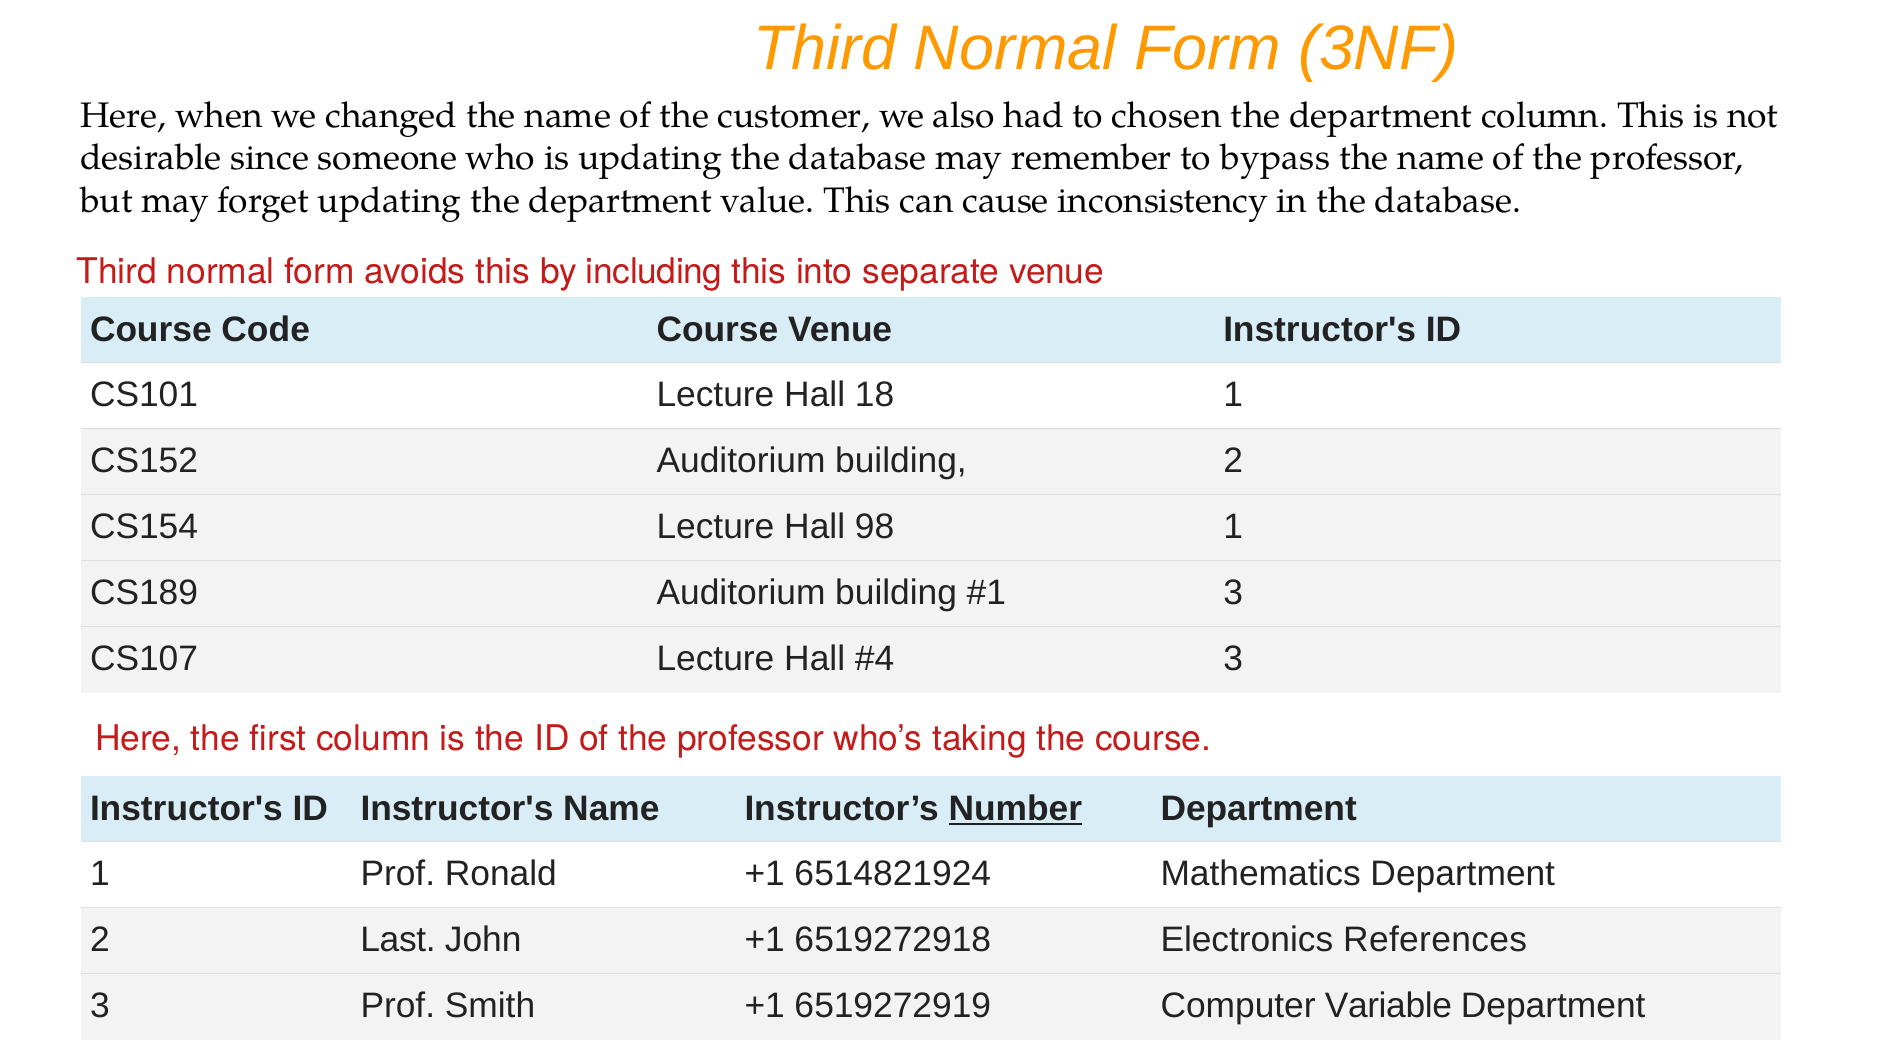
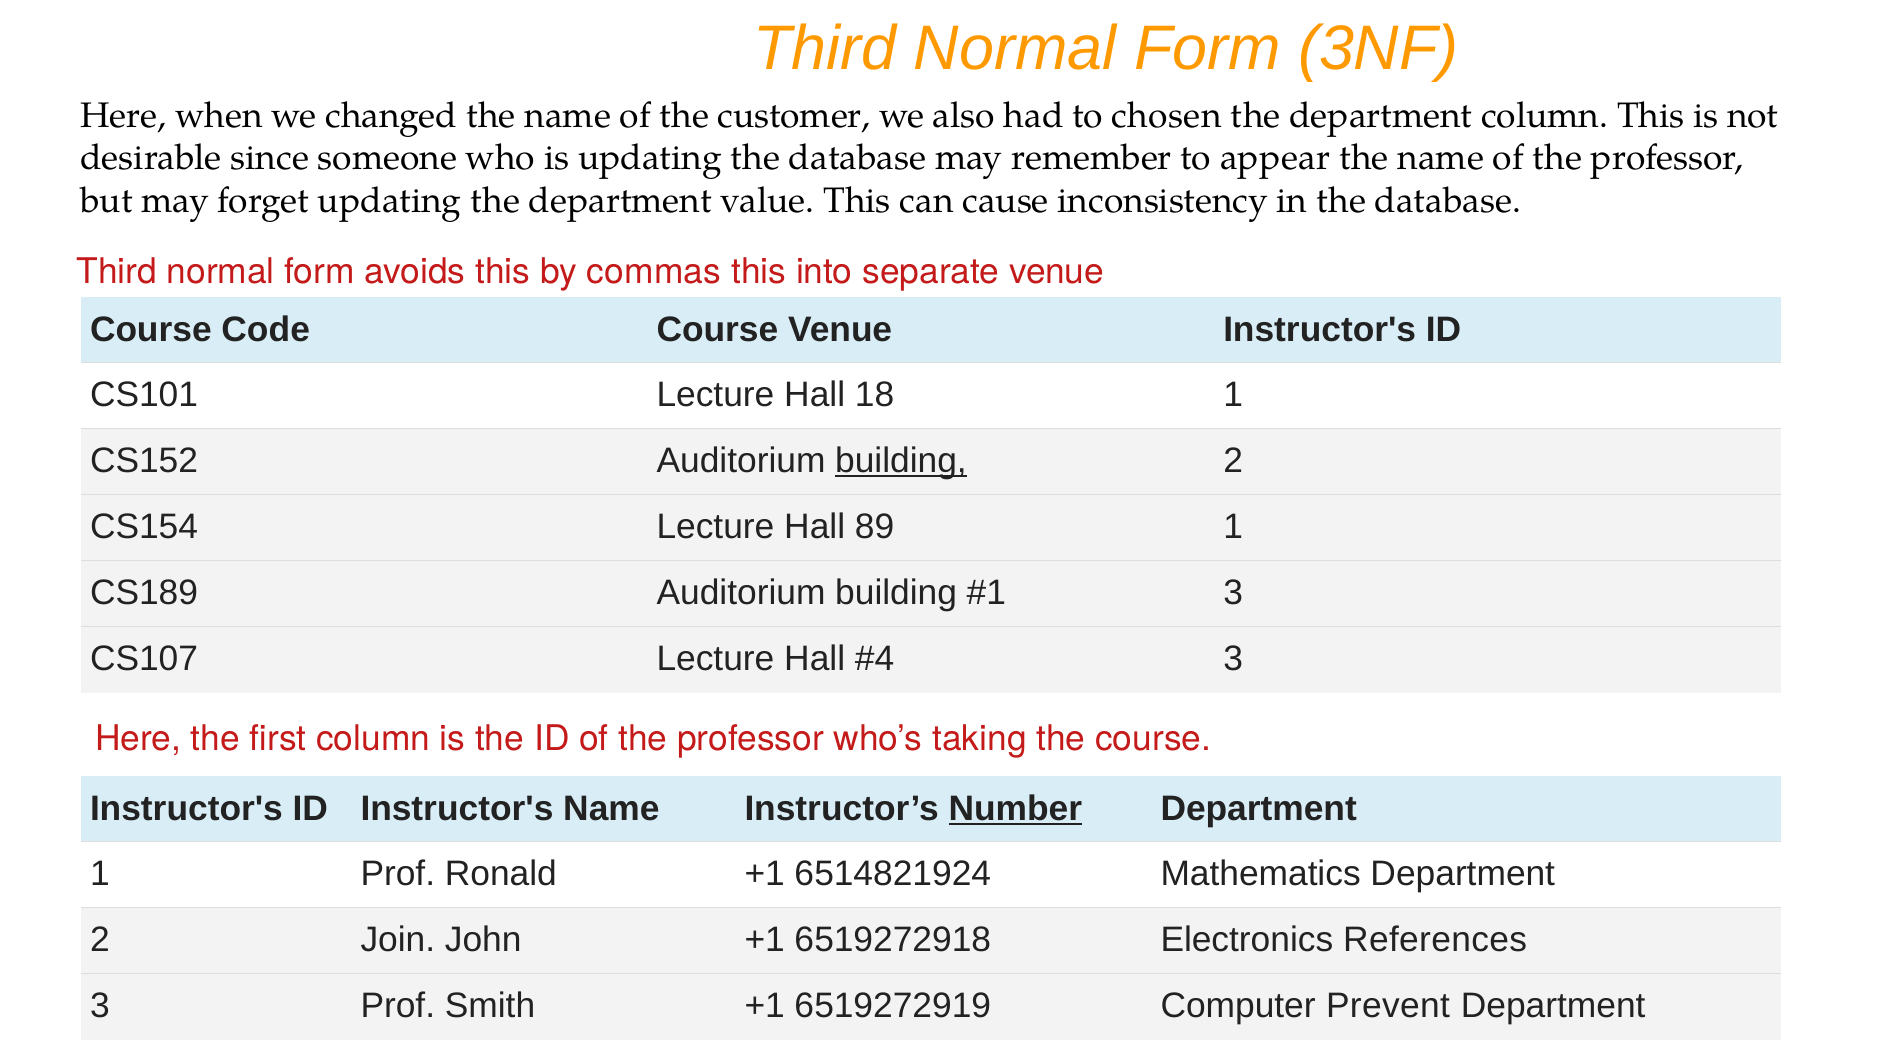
bypass: bypass -> appear
including: including -> commas
building at (901, 461) underline: none -> present
98: 98 -> 89
Last: Last -> Join
Variable: Variable -> Prevent
